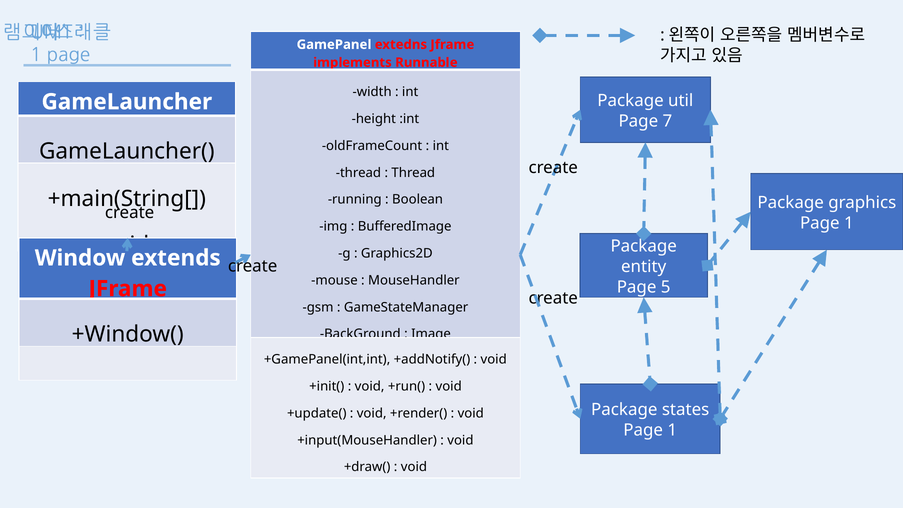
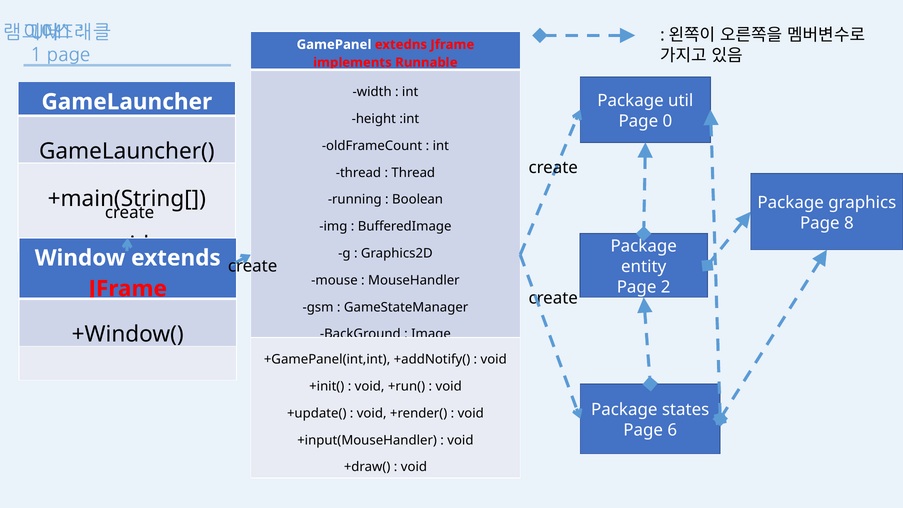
7: 7 -> 0
1 at (849, 223): 1 -> 8
5: 5 -> 2
1 at (672, 430): 1 -> 6
